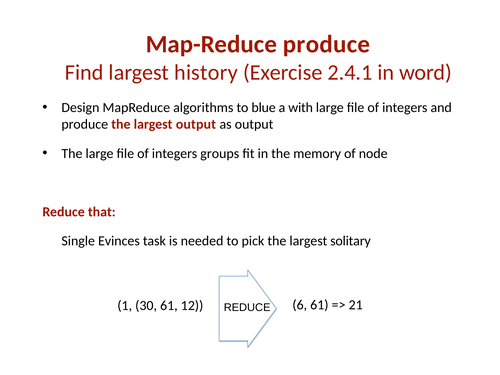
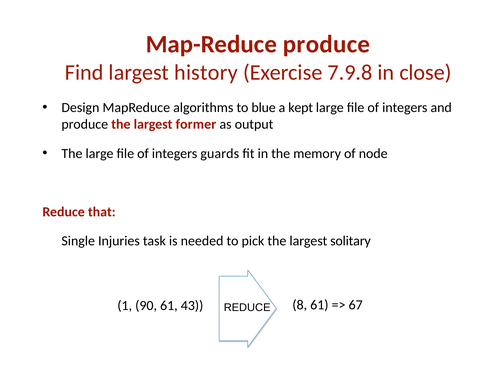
2.4.1: 2.4.1 -> 7.9.8
word: word -> close
with: with -> kept
largest output: output -> former
groups: groups -> guards
Evinces: Evinces -> Injuries
30: 30 -> 90
12: 12 -> 43
6: 6 -> 8
21: 21 -> 67
